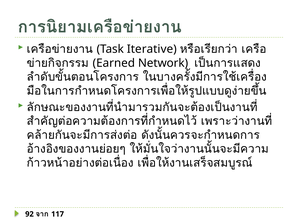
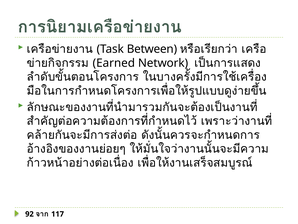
Iterative: Iterative -> Between
